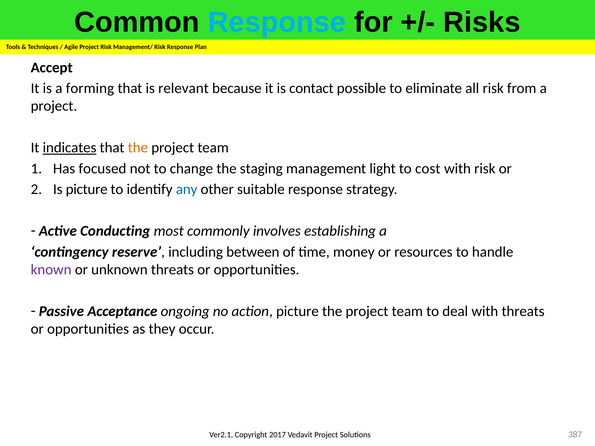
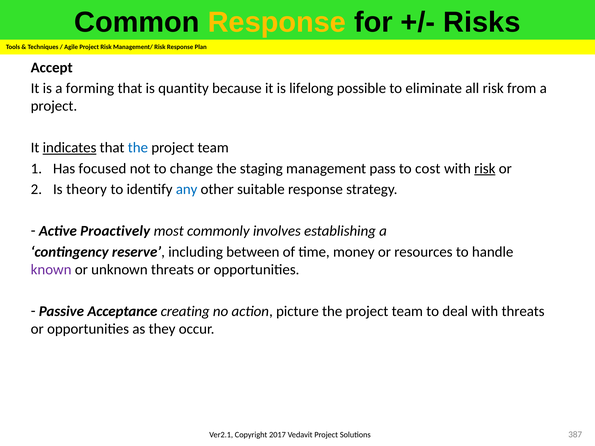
Response at (277, 22) colour: light blue -> yellow
relevant: relevant -> quantity
contact: contact -> lifelong
the at (138, 148) colour: orange -> blue
light: light -> pass
risk at (485, 169) underline: none -> present
Is picture: picture -> theory
Conducting: Conducting -> Proactively
ongoing: ongoing -> creating
